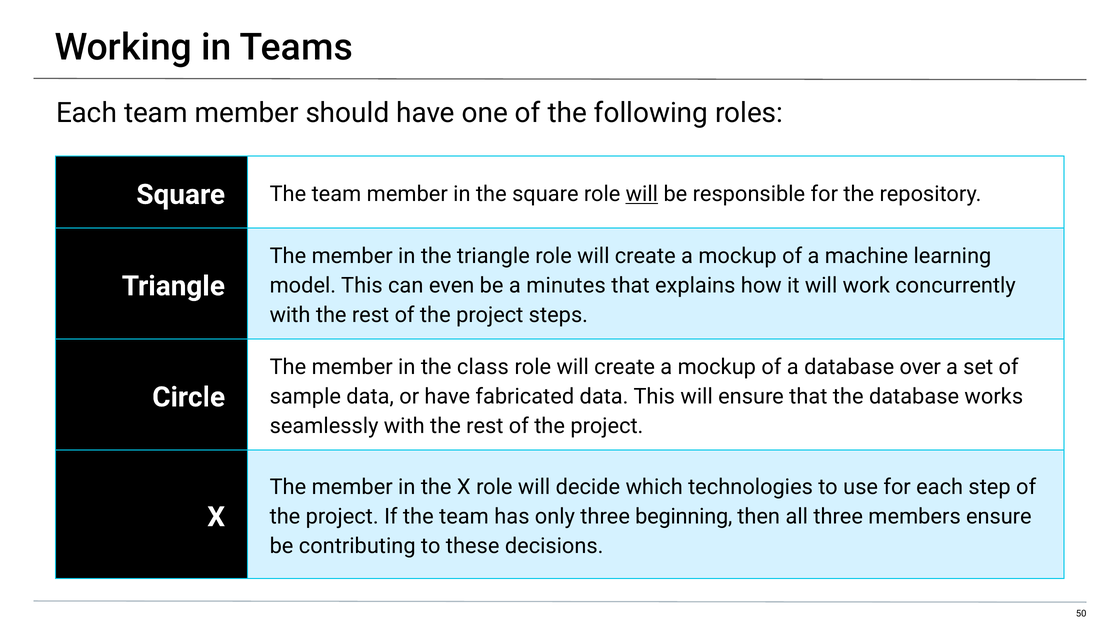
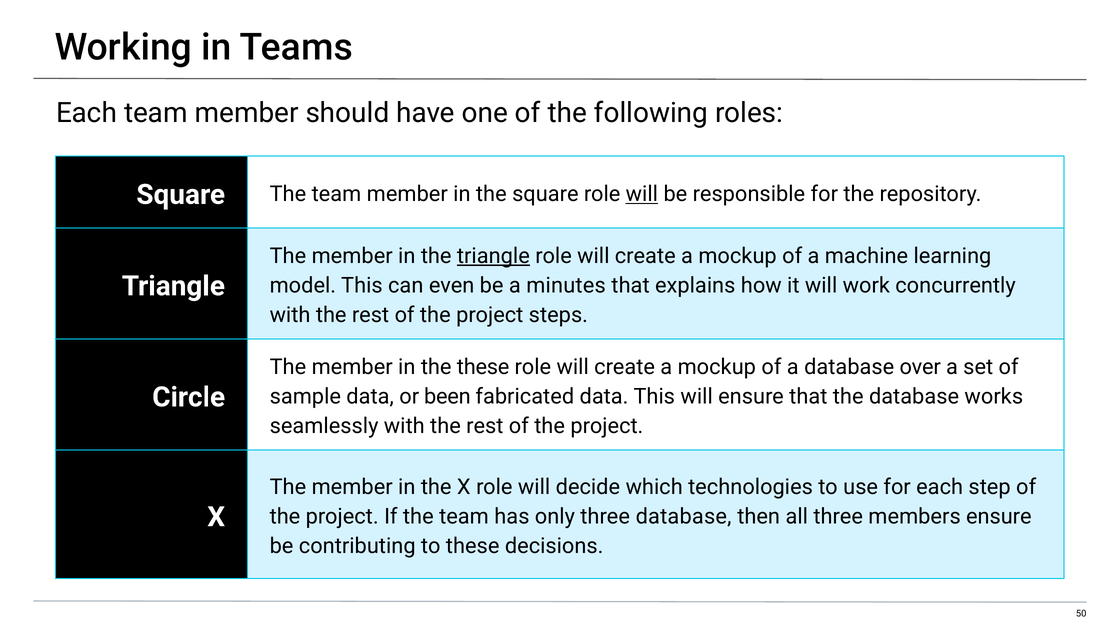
triangle at (493, 256) underline: none -> present
the class: class -> these
or have: have -> been
three beginning: beginning -> database
